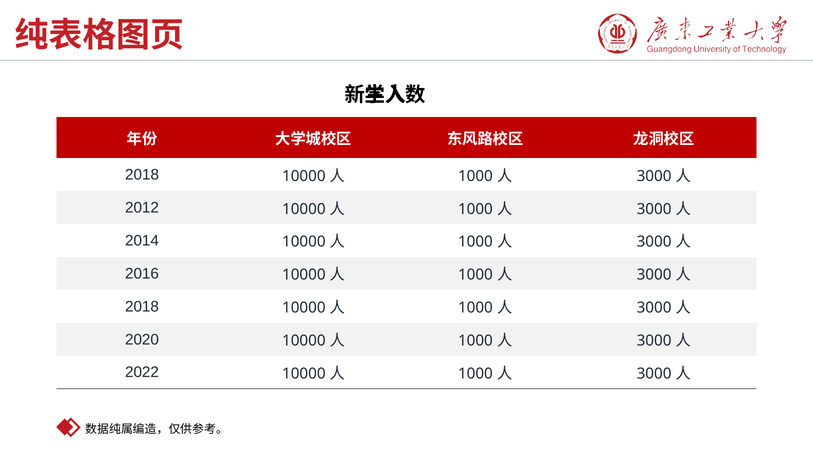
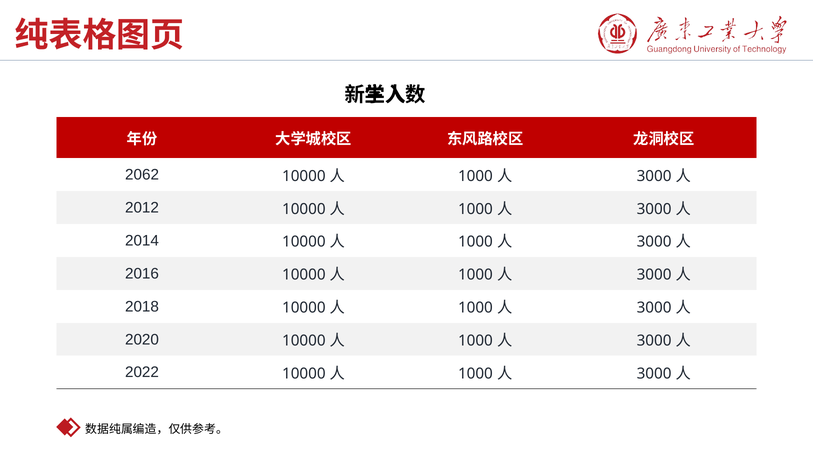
2018 at (142, 175): 2018 -> 2062
